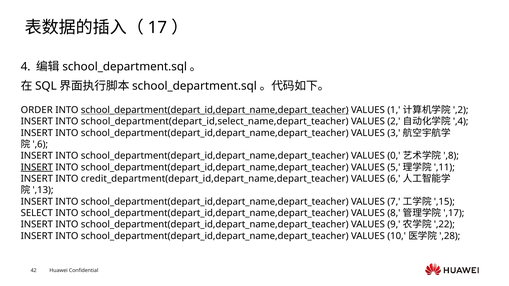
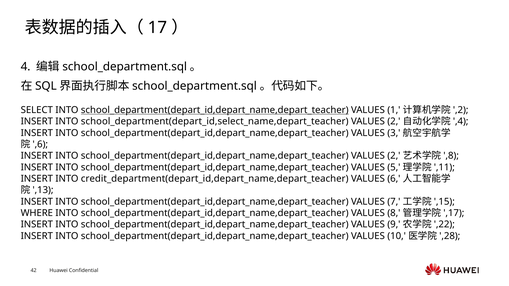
ORDER: ORDER -> SELECT
school_department(depart_id,depart_name,depart_teacher VALUES 0: 0 -> 2
INSERT at (37, 167) underline: present -> none
SELECT: SELECT -> WHERE
